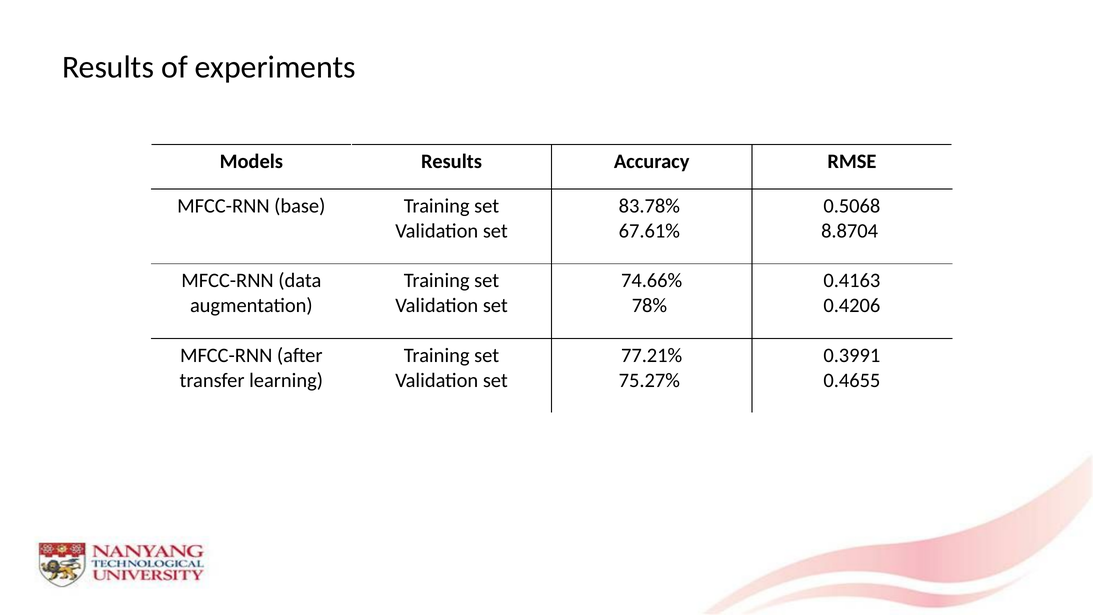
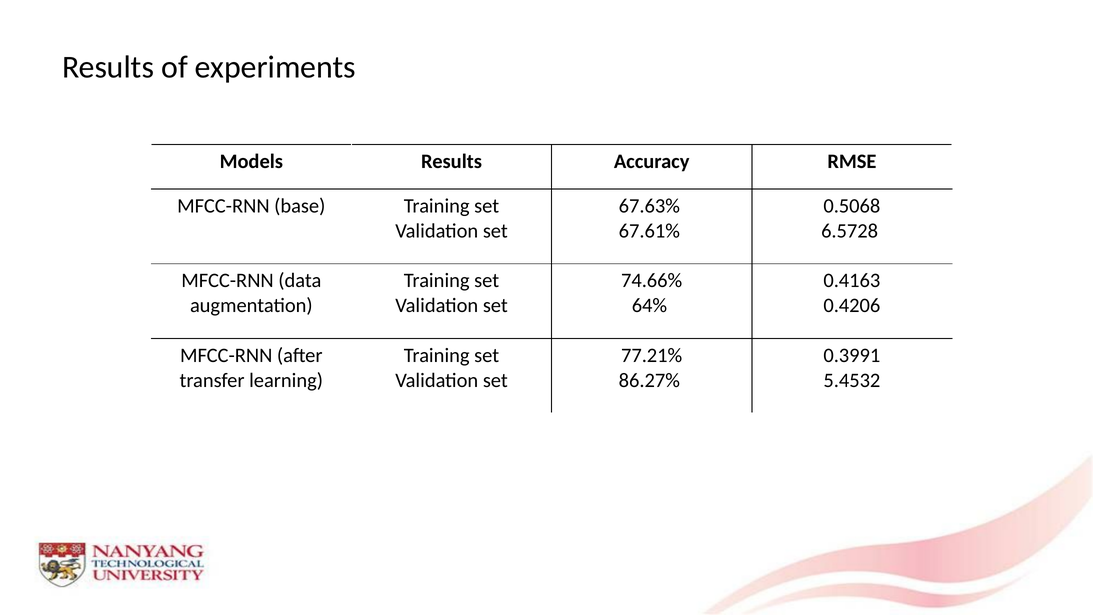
83.78%: 83.78% -> 67.63%
8.8704: 8.8704 -> 6.5728
78%: 78% -> 64%
75.27%: 75.27% -> 86.27%
0.4655: 0.4655 -> 5.4532
